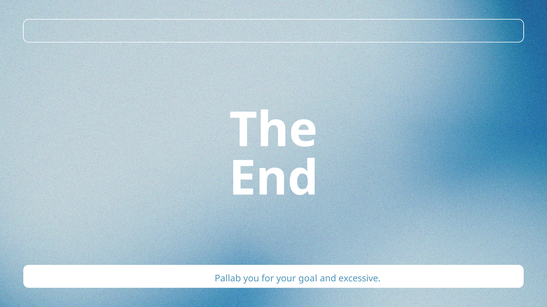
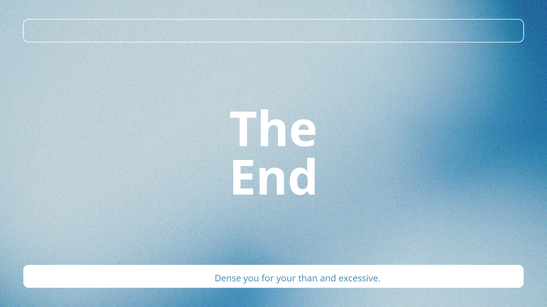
Pallab: Pallab -> Dense
goal: goal -> than
